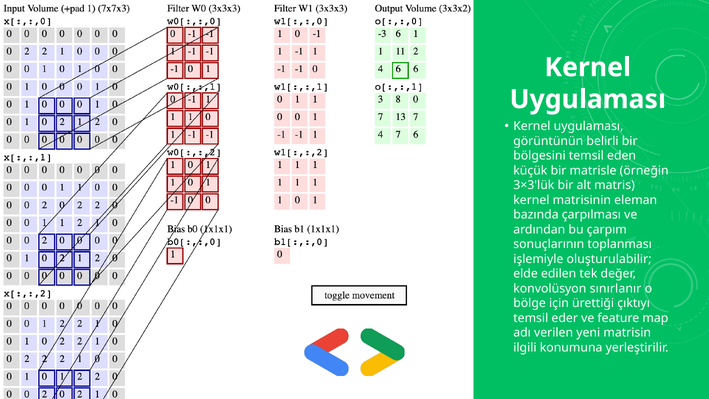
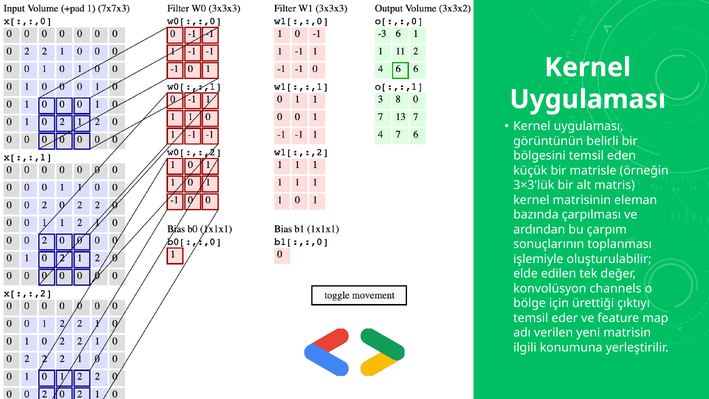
sınırlanır: sınırlanır -> channels
